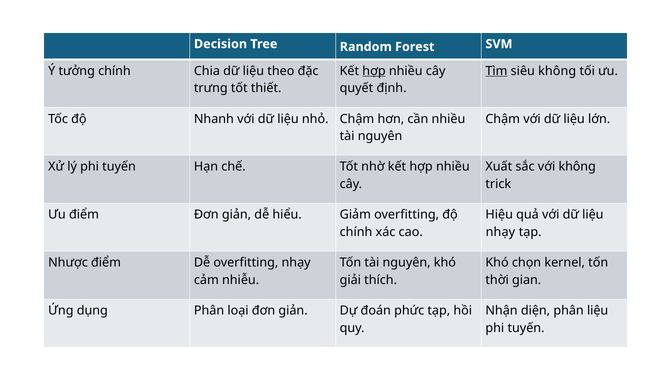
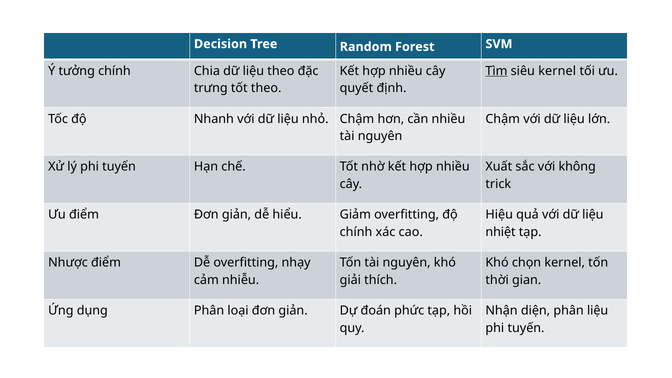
hợp at (374, 71) underline: present -> none
siêu không: không -> kernel
tốt thiết: thiết -> theo
nhạy at (500, 232): nhạy -> nhiệt
